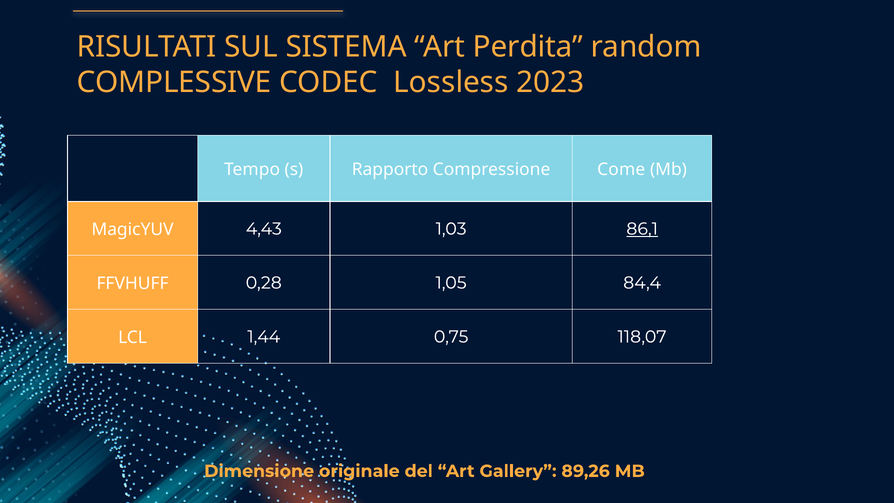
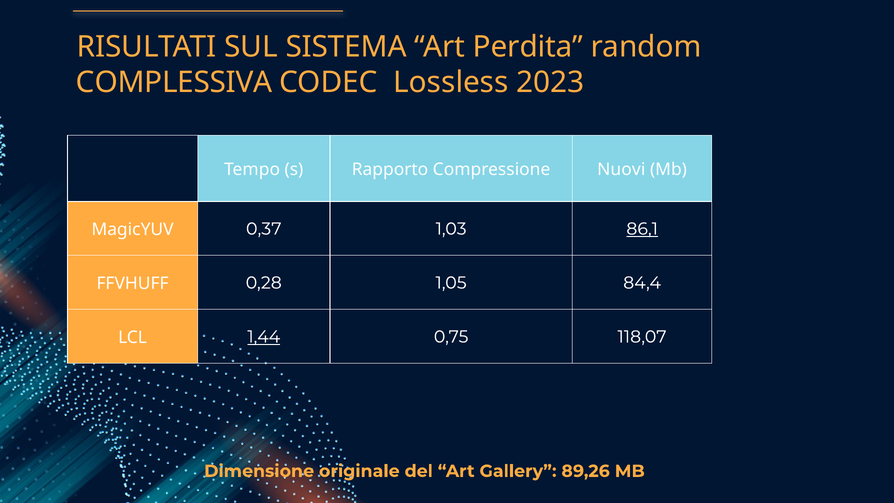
COMPLESSIVE: COMPLESSIVE -> COMPLESSIVA
Come: Come -> Nuovi
4,43: 4,43 -> 0,37
1,44 underline: none -> present
